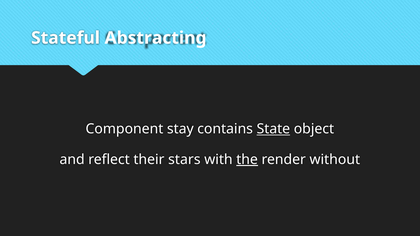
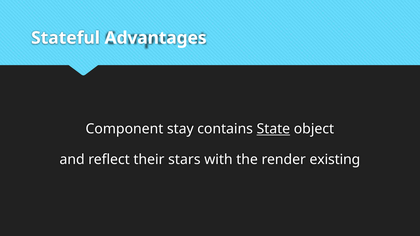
Abstracting: Abstracting -> Advantages
the underline: present -> none
without: without -> existing
